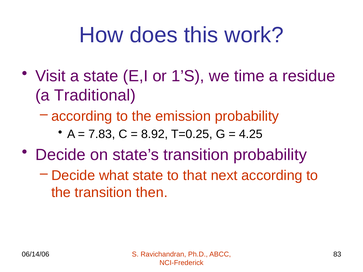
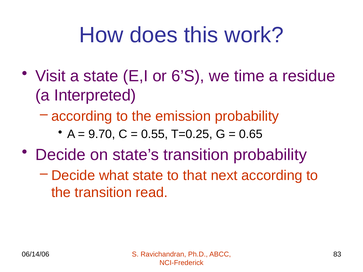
1’S: 1’S -> 6’S
Traditional: Traditional -> Interpreted
7.83: 7.83 -> 9.70
8.92: 8.92 -> 0.55
4.25: 4.25 -> 0.65
then: then -> read
